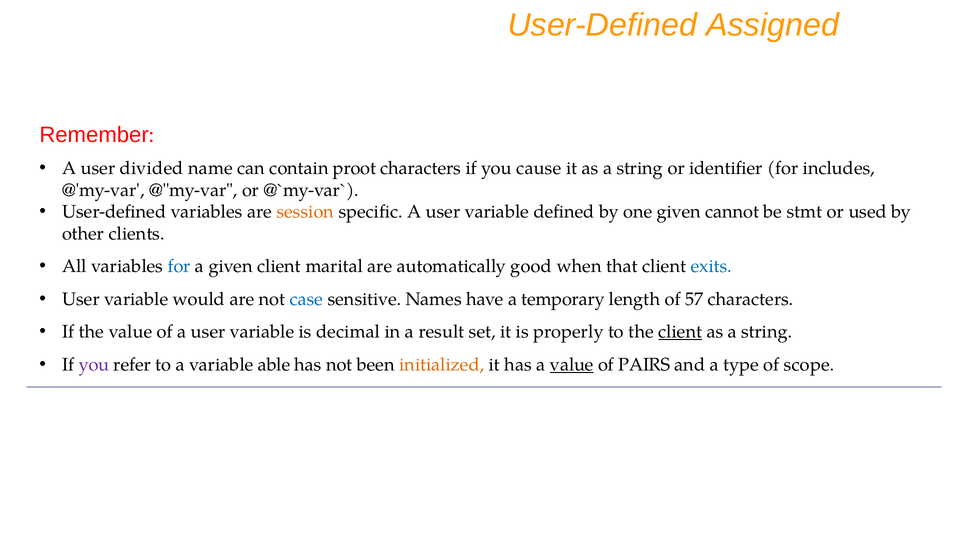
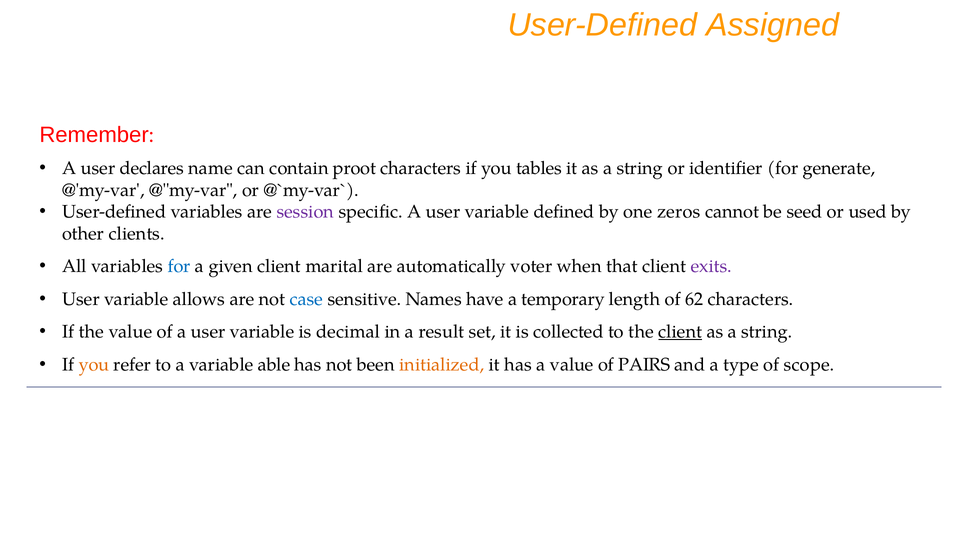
divided: divided -> declares
cause: cause -> tables
includes: includes -> generate
session colour: orange -> purple
one given: given -> zeros
stmt: stmt -> seed
good: good -> voter
exits colour: blue -> purple
would: would -> allows
57: 57 -> 62
properly: properly -> collected
you at (94, 364) colour: purple -> orange
value at (572, 364) underline: present -> none
